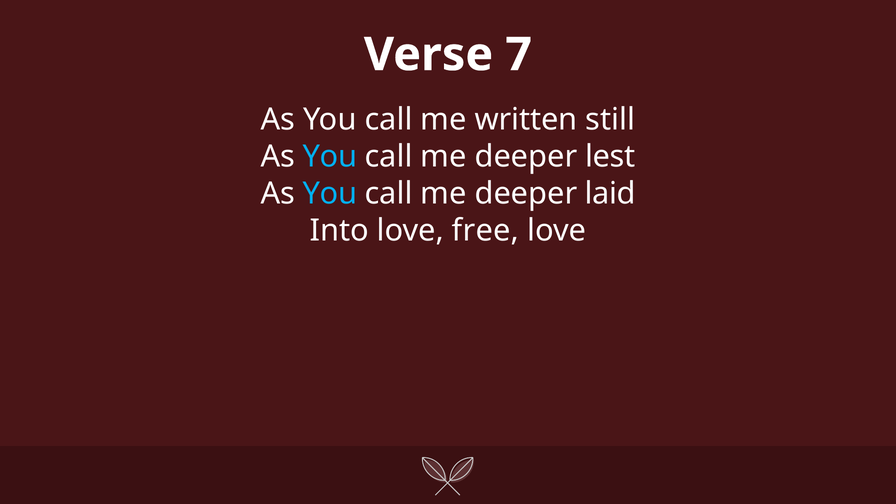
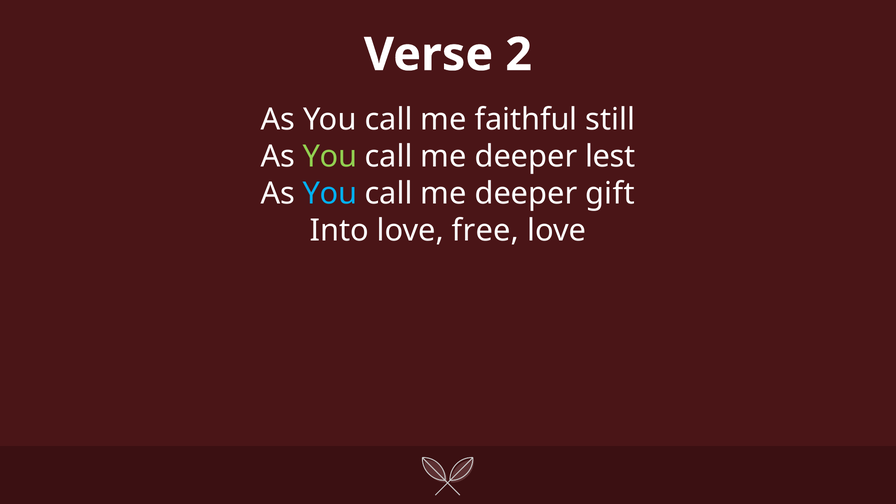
7: 7 -> 2
written: written -> faithful
You at (330, 157) colour: light blue -> light green
laid: laid -> gift
